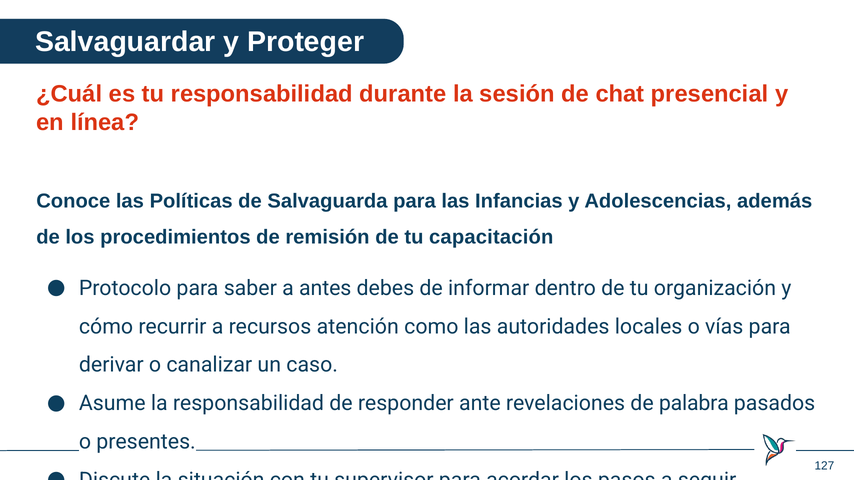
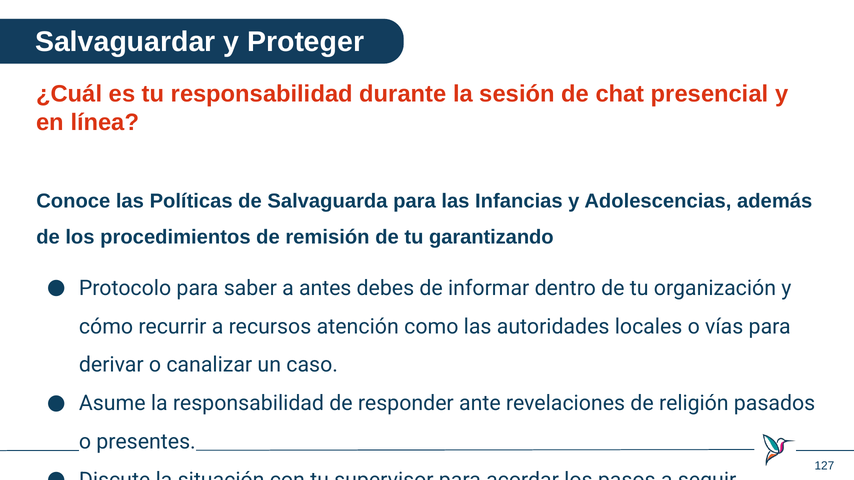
capacitación: capacitación -> garantizando
palabra: palabra -> religión
